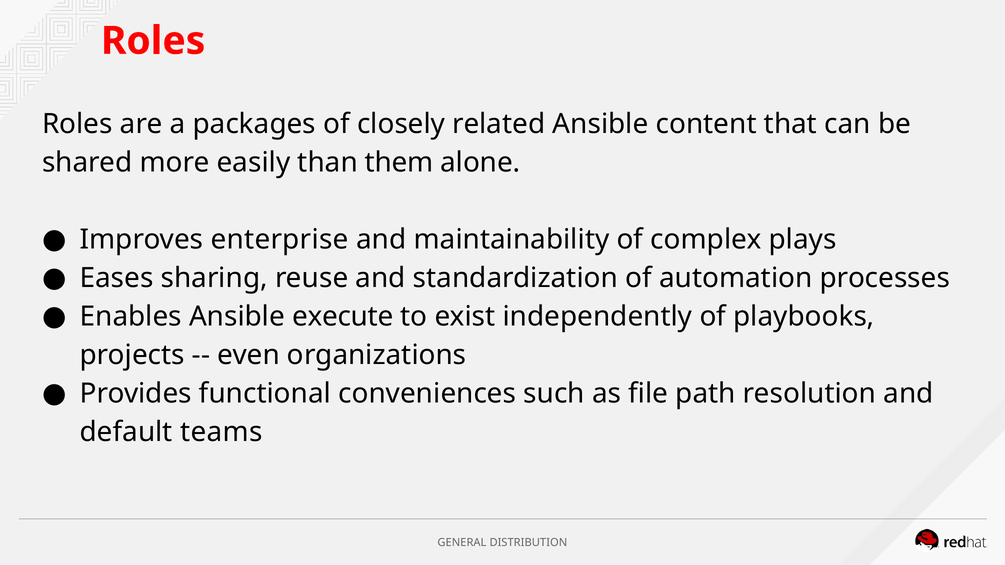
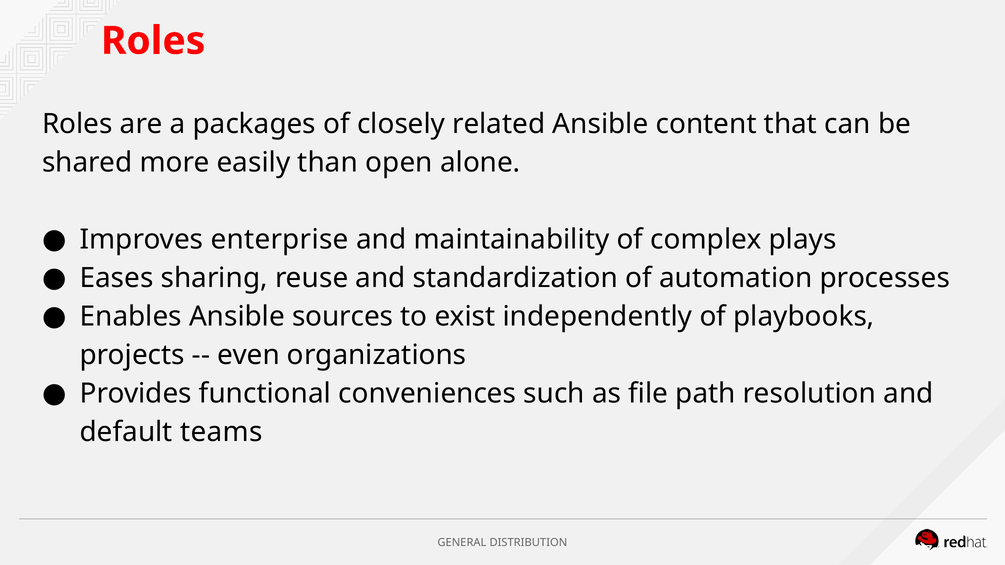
them: them -> open
execute: execute -> sources
